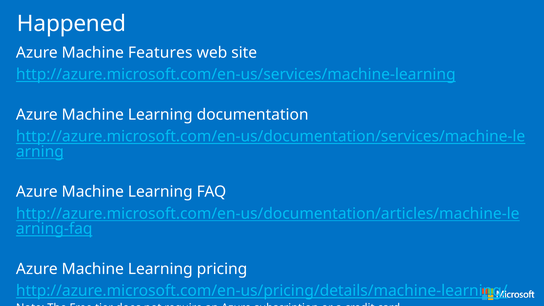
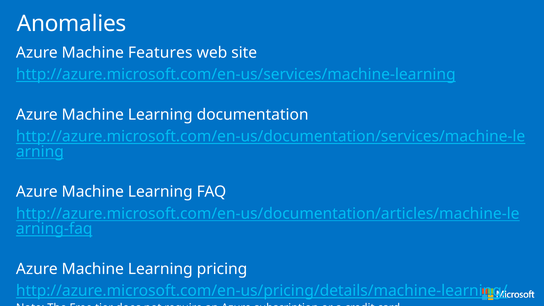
Happened: Happened -> Anomalies
